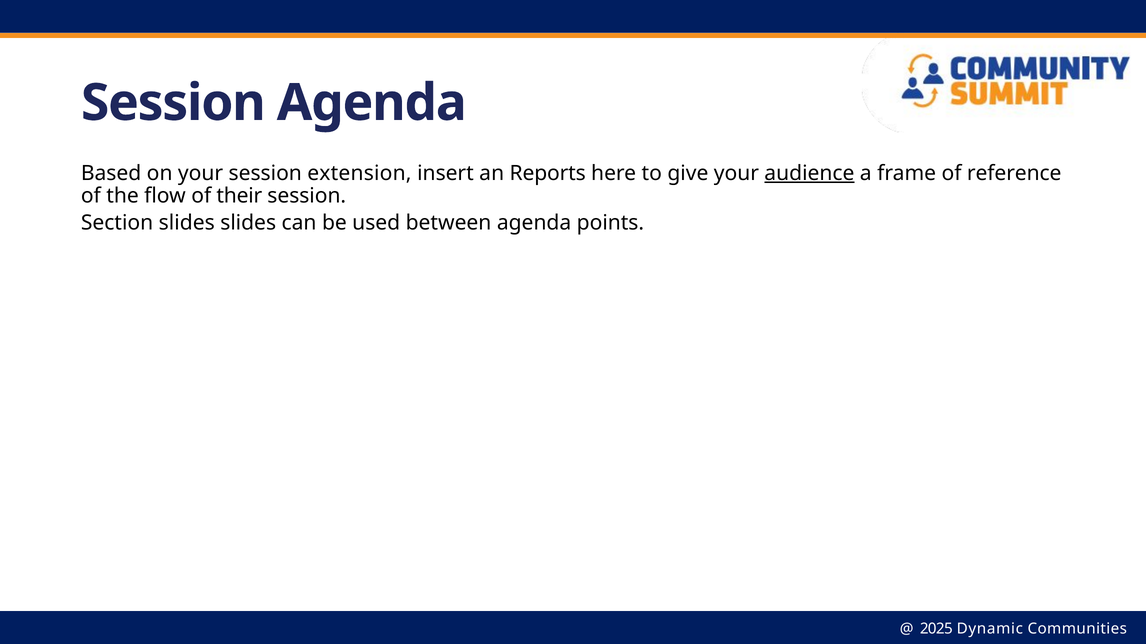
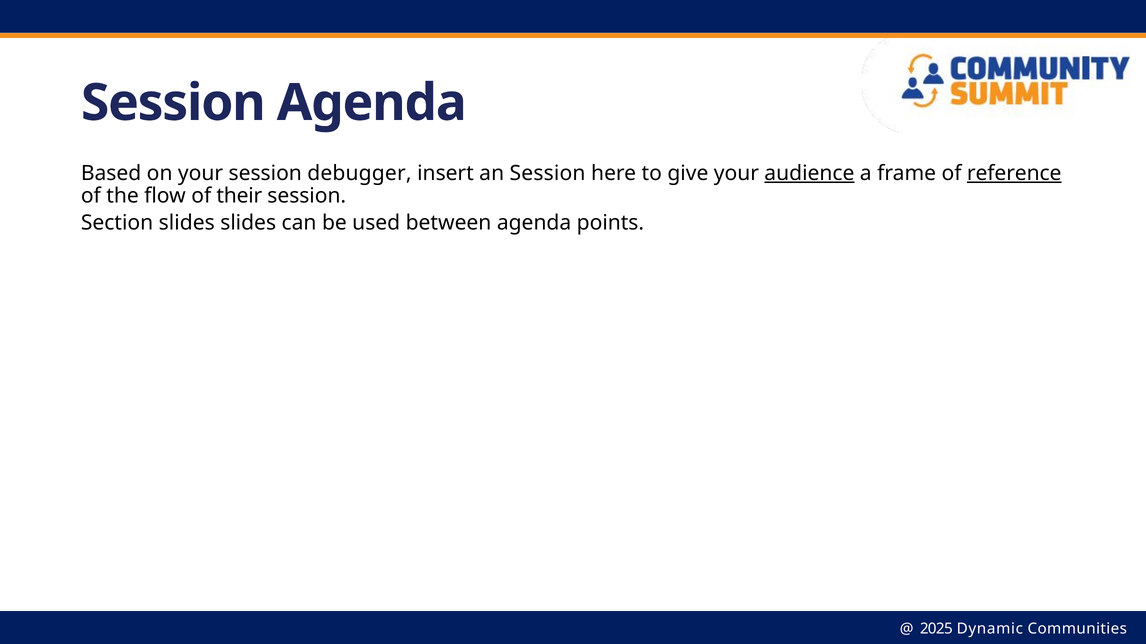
extension: extension -> debugger
an Reports: Reports -> Session
reference underline: none -> present
